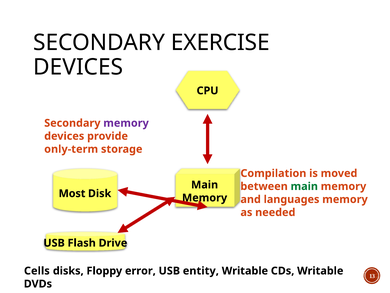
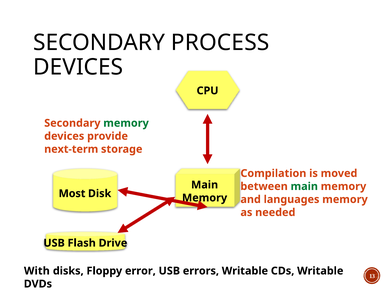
EXERCISE: EXERCISE -> PROCESS
memory at (126, 123) colour: purple -> green
only-term: only-term -> next-term
Cells: Cells -> With
entity: entity -> errors
